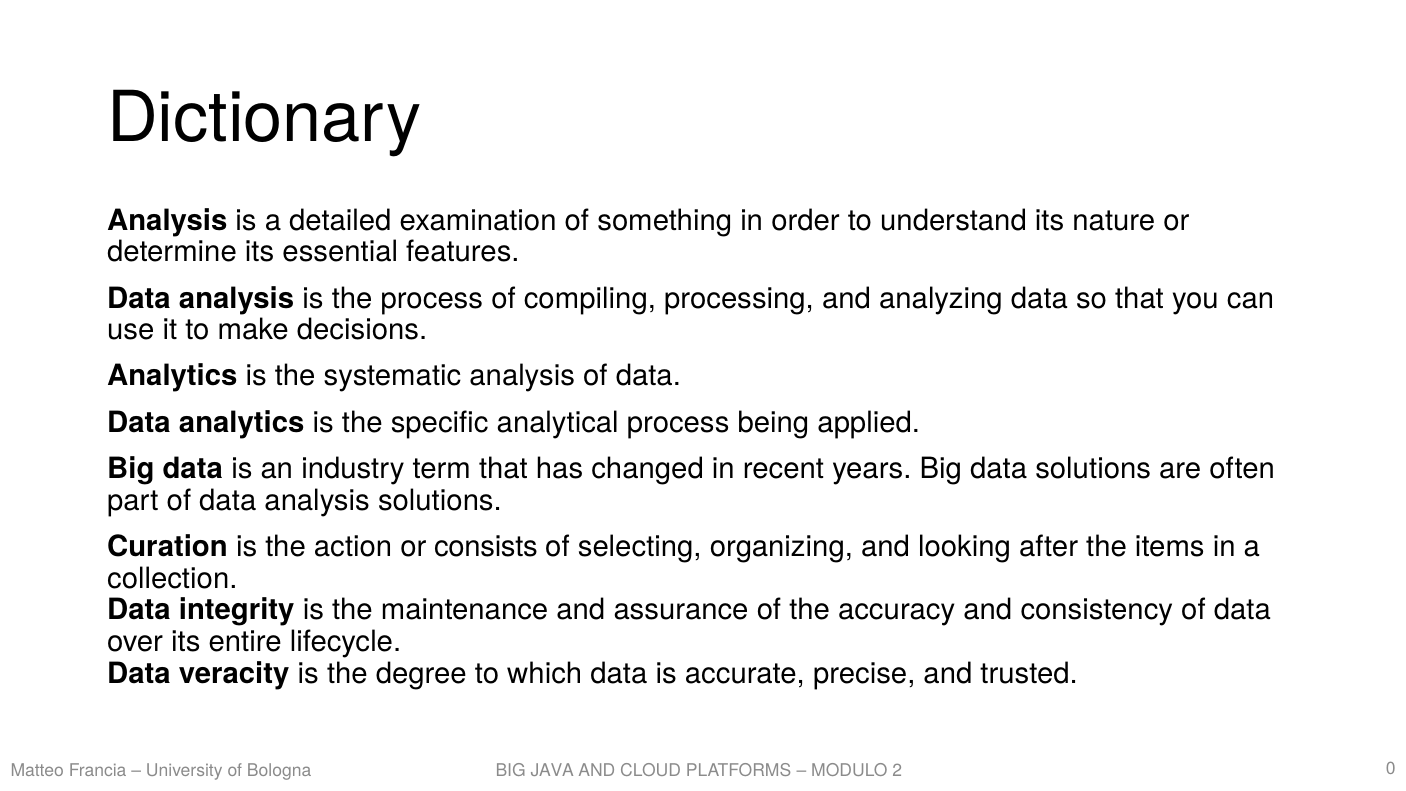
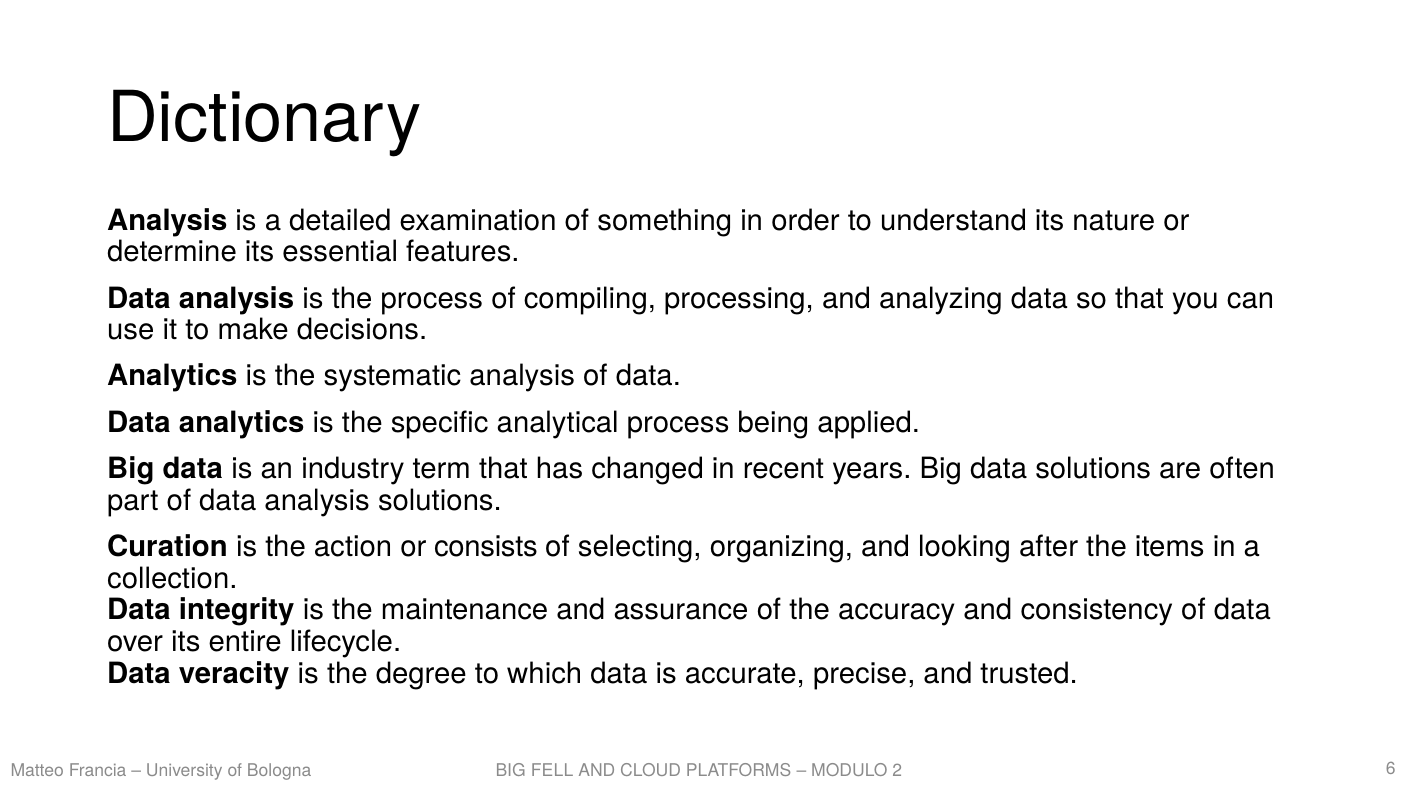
JAVA: JAVA -> FELL
0: 0 -> 6
